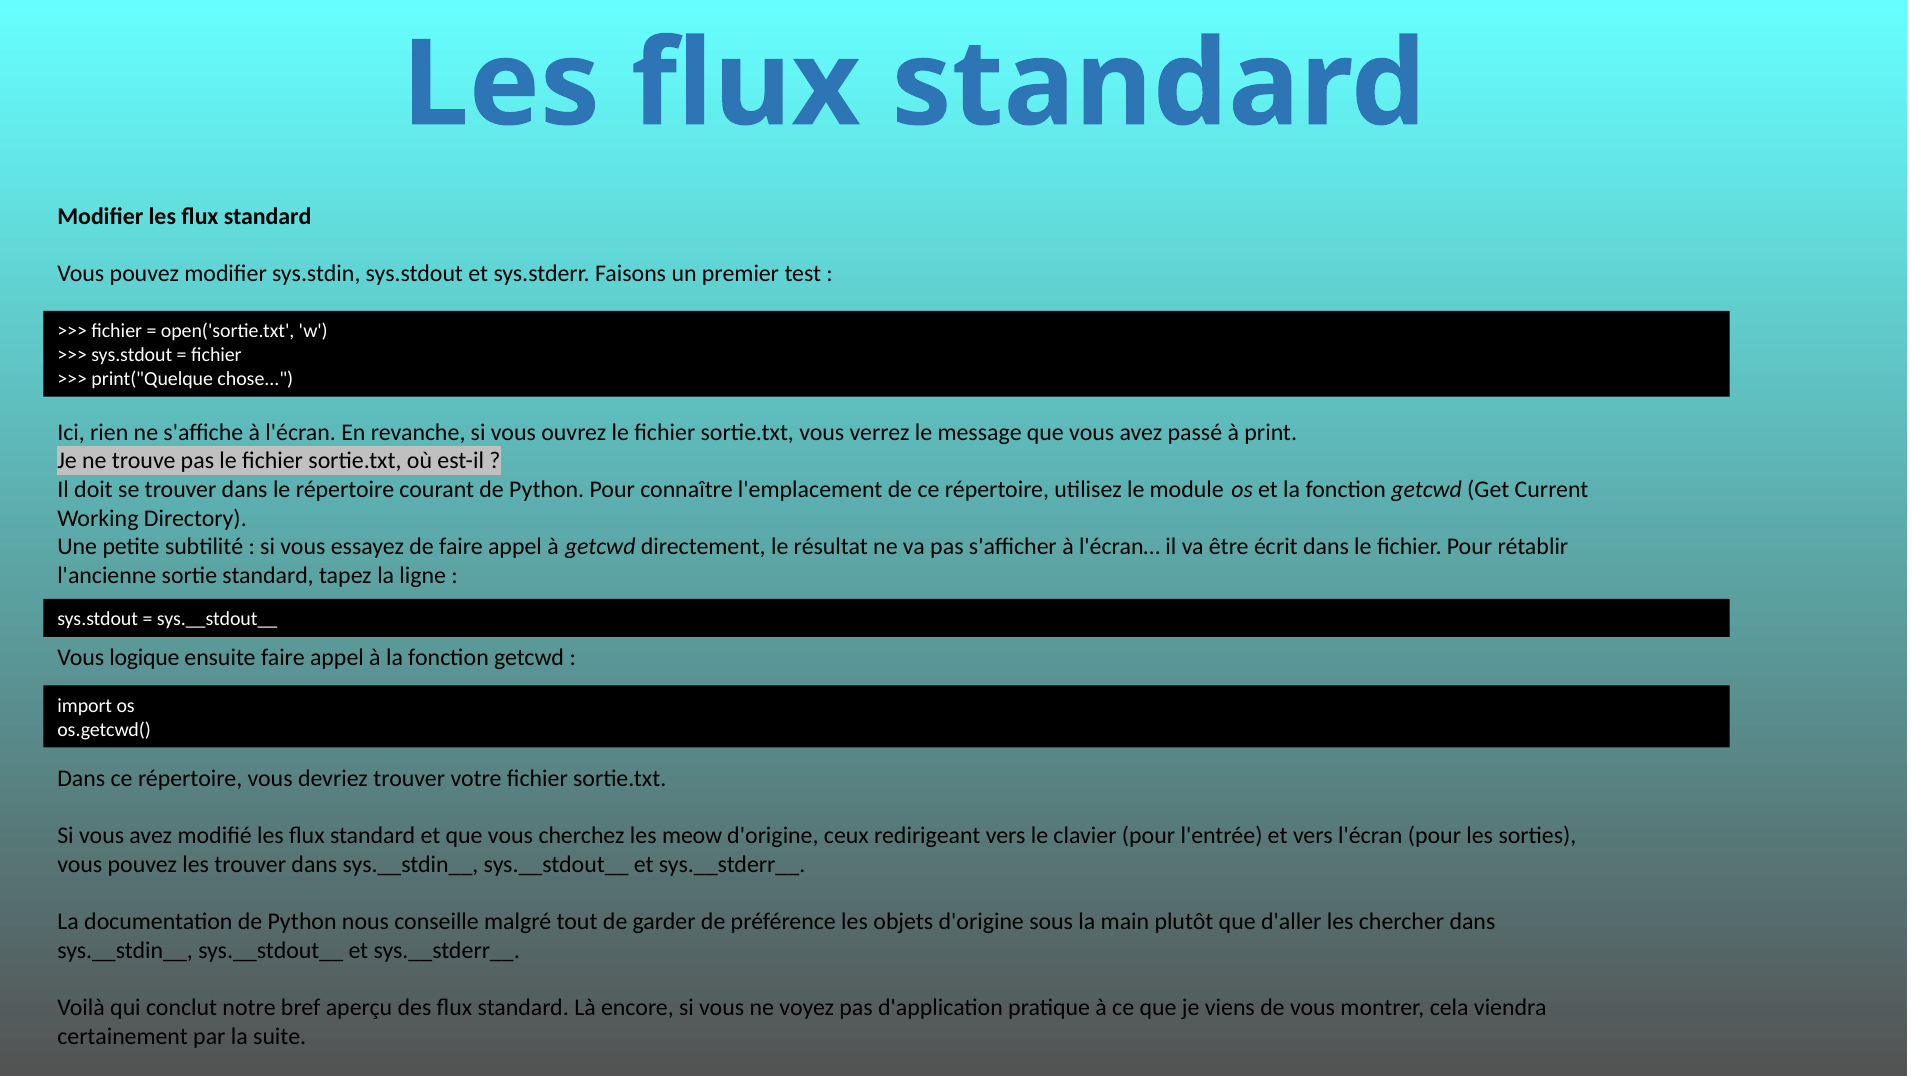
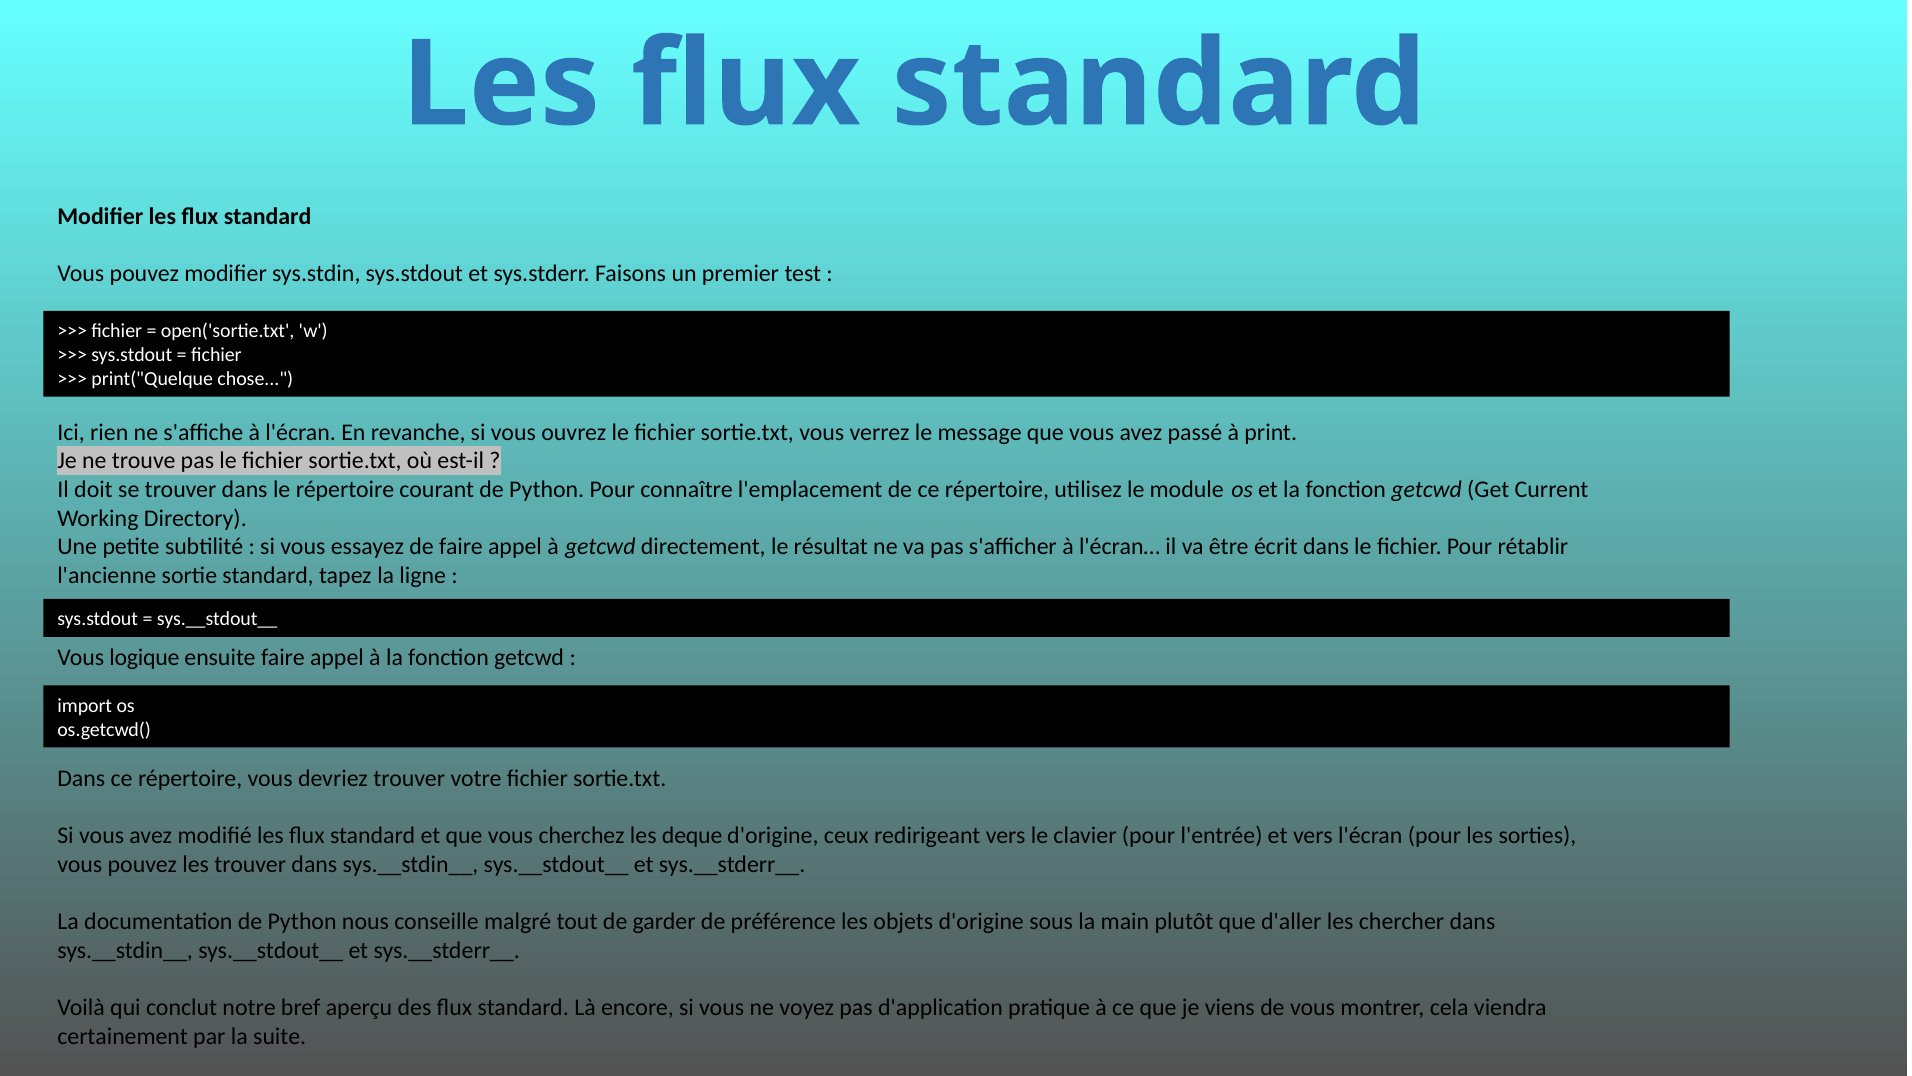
meow: meow -> deque
